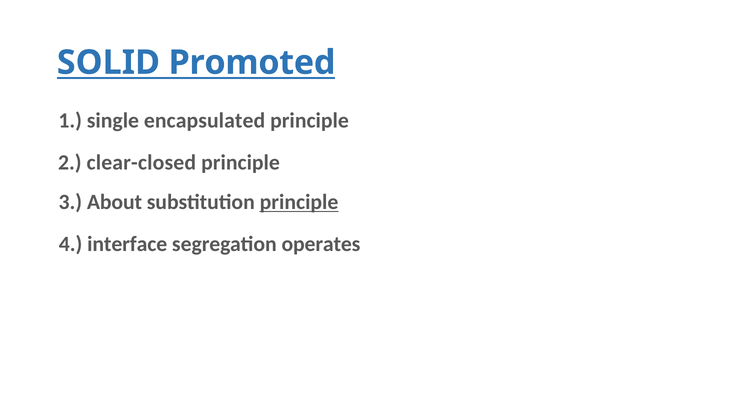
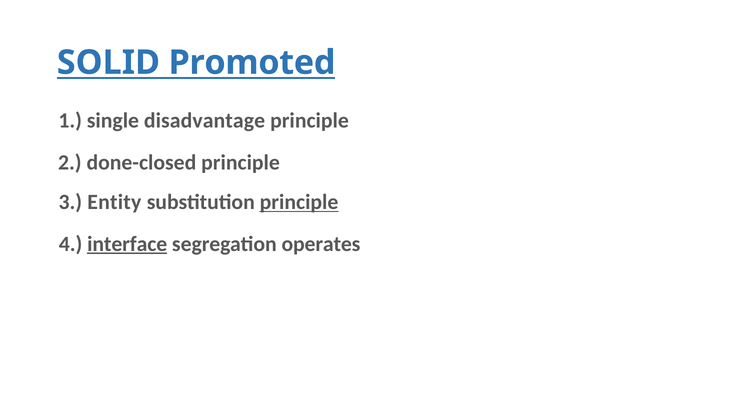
encapsulated: encapsulated -> disadvantage
clear-closed: clear-closed -> done-closed
About: About -> Entity
interface underline: none -> present
